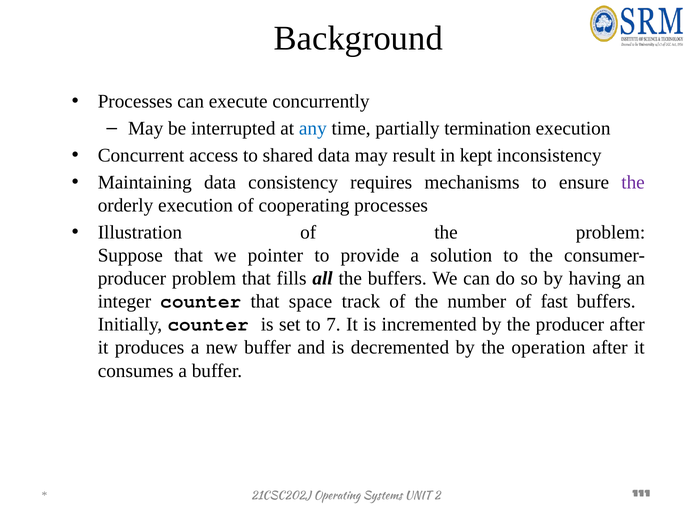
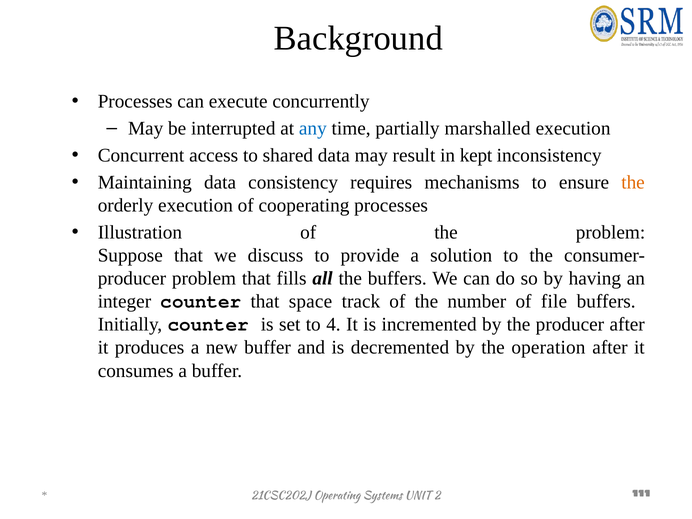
termination: termination -> marshalled
the at (633, 182) colour: purple -> orange
pointer: pointer -> discuss
fast: fast -> file
7: 7 -> 4
